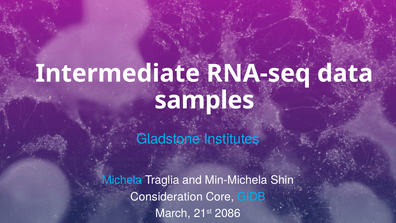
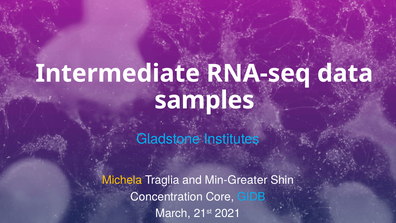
Michela colour: light blue -> yellow
Min-Michela: Min-Michela -> Min-Greater
Consideration: Consideration -> Concentration
2086: 2086 -> 2021
